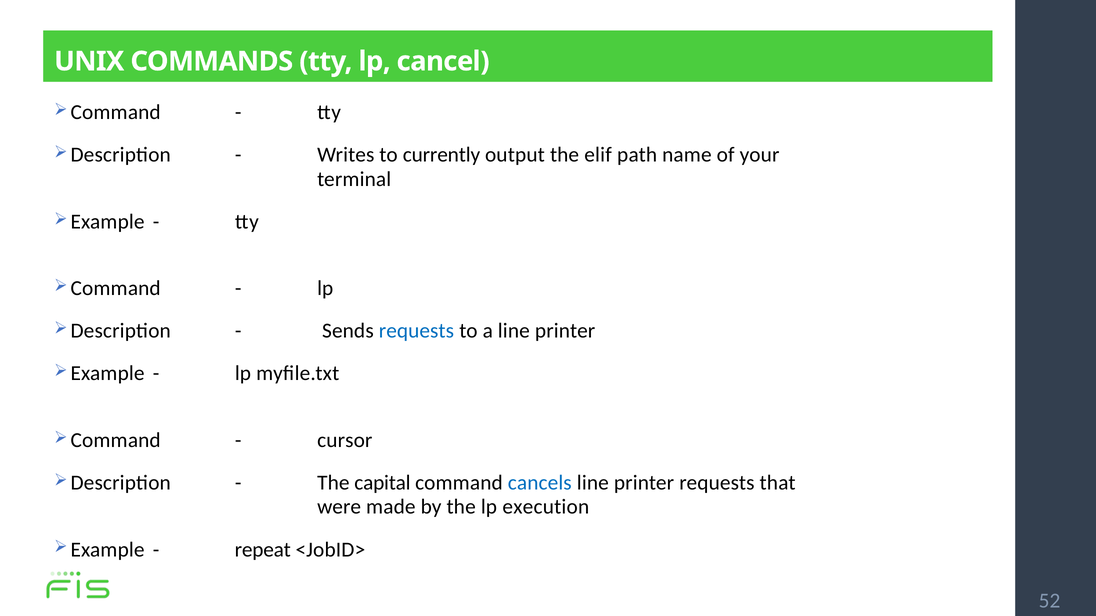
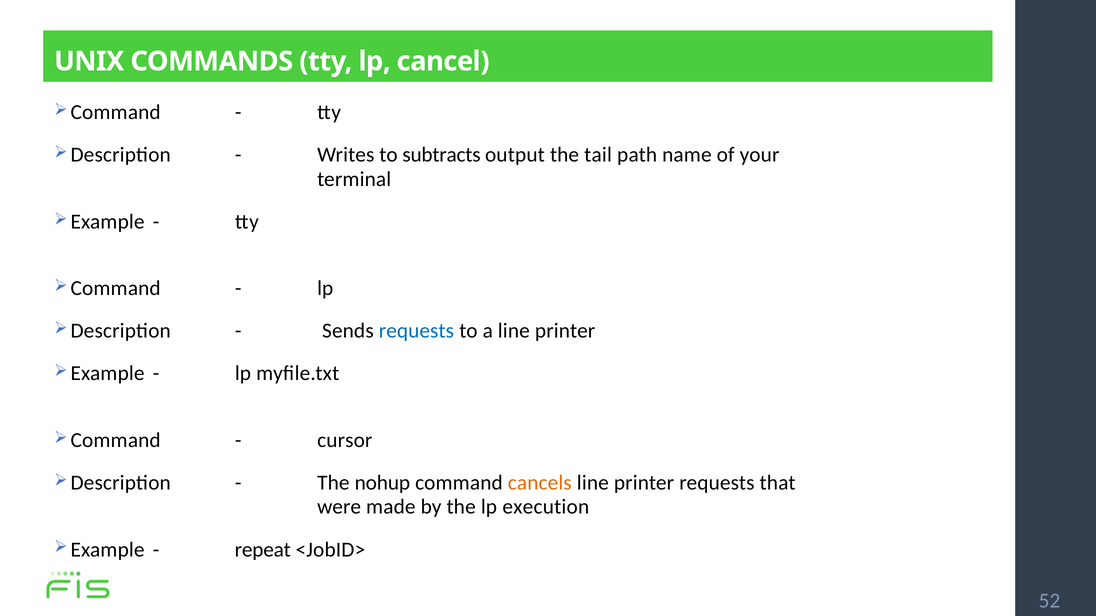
currently: currently -> subtracts
elif: elif -> tail
capital: capital -> nohup
cancels colour: blue -> orange
